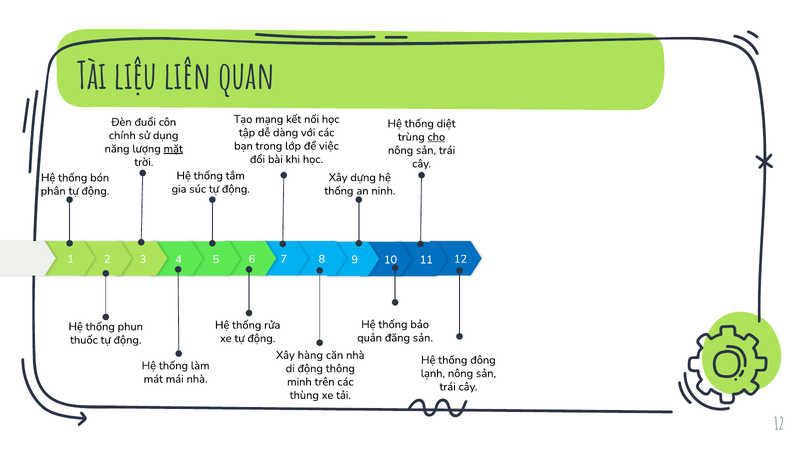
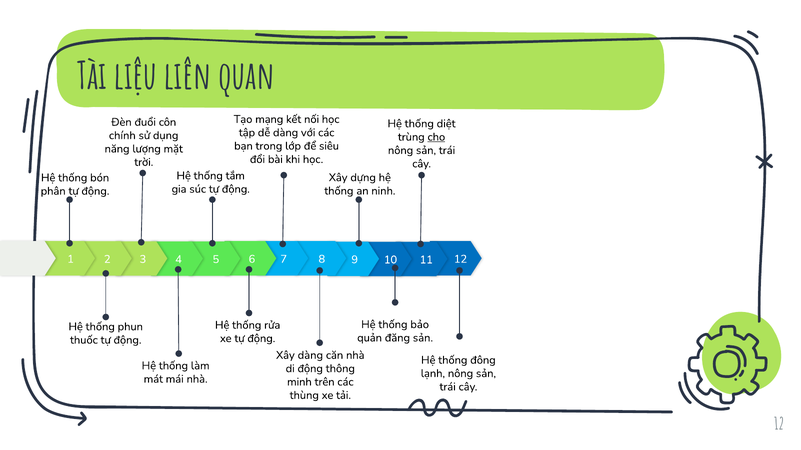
việc: việc -> siêu
mặt underline: present -> none
Xây hàng: hàng -> dàng
